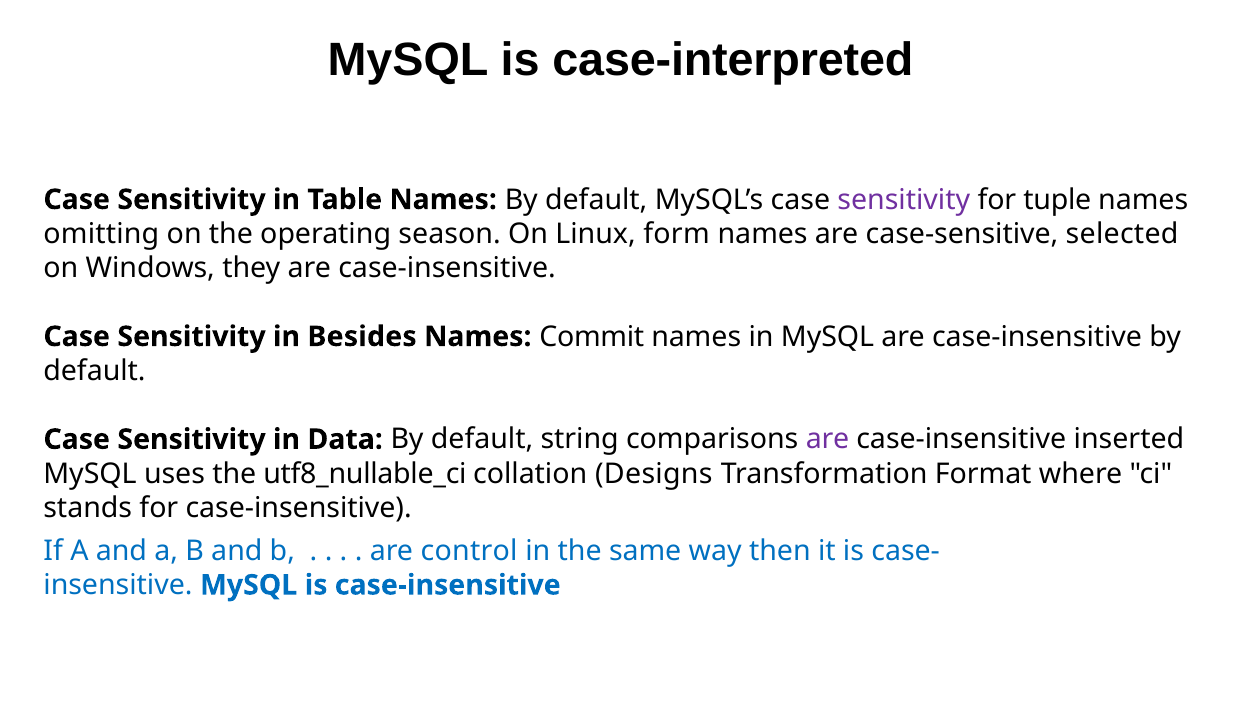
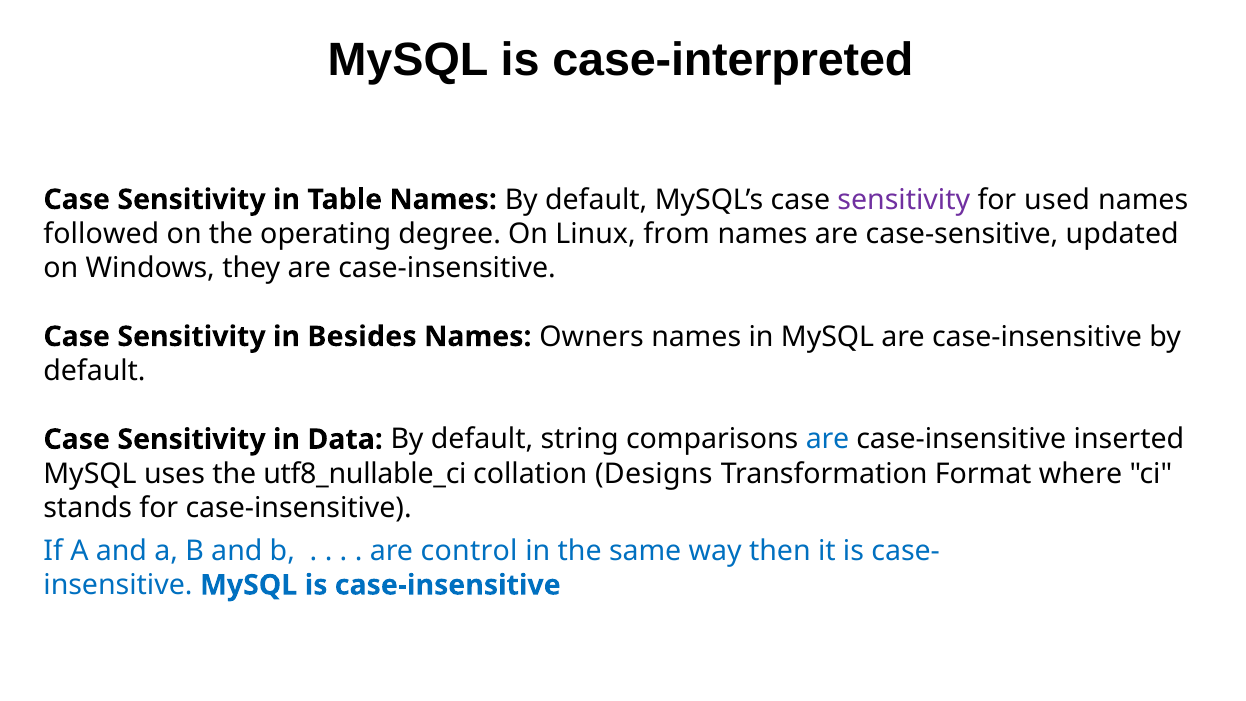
tuple: tuple -> used
omitting: omitting -> followed
season: season -> degree
form: form -> from
selected: selected -> updated
Commit: Commit -> Owners
are at (827, 439) colour: purple -> blue
